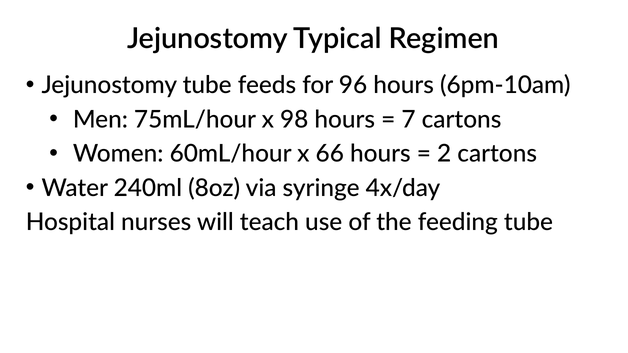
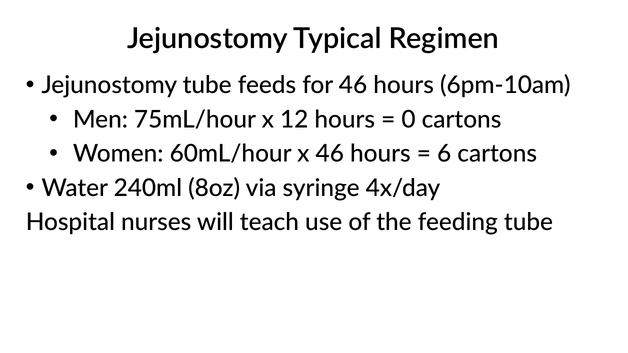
for 96: 96 -> 46
98: 98 -> 12
7: 7 -> 0
x 66: 66 -> 46
2: 2 -> 6
